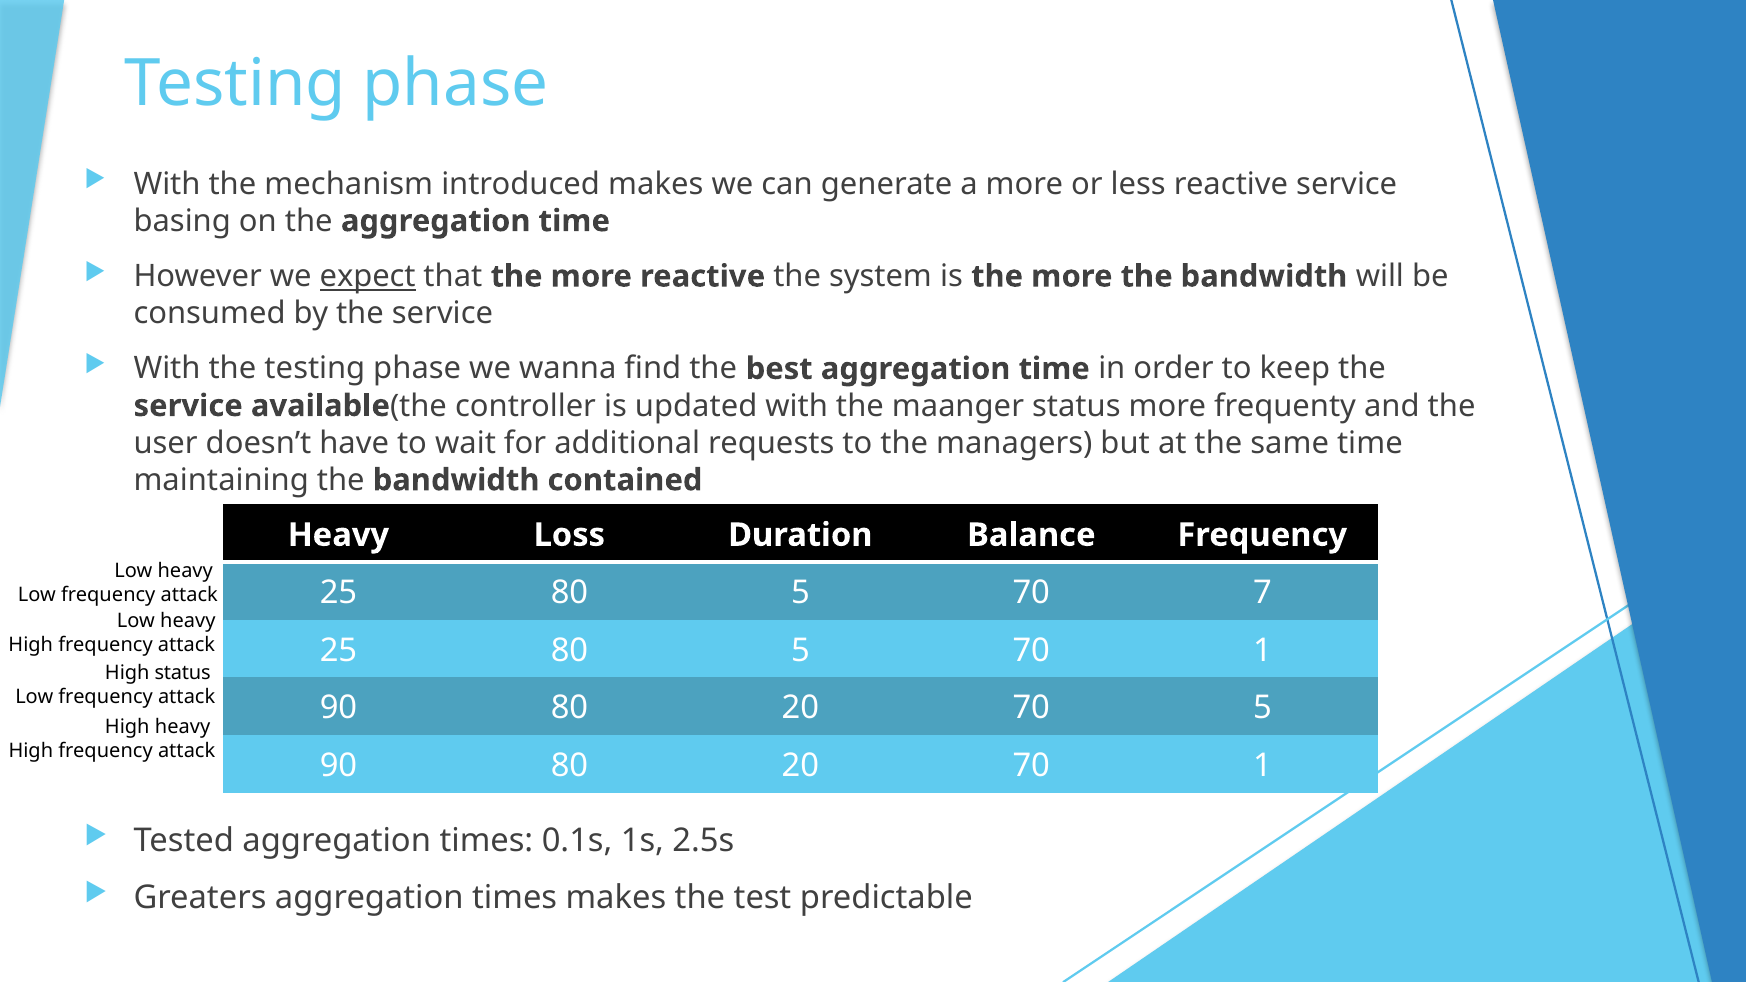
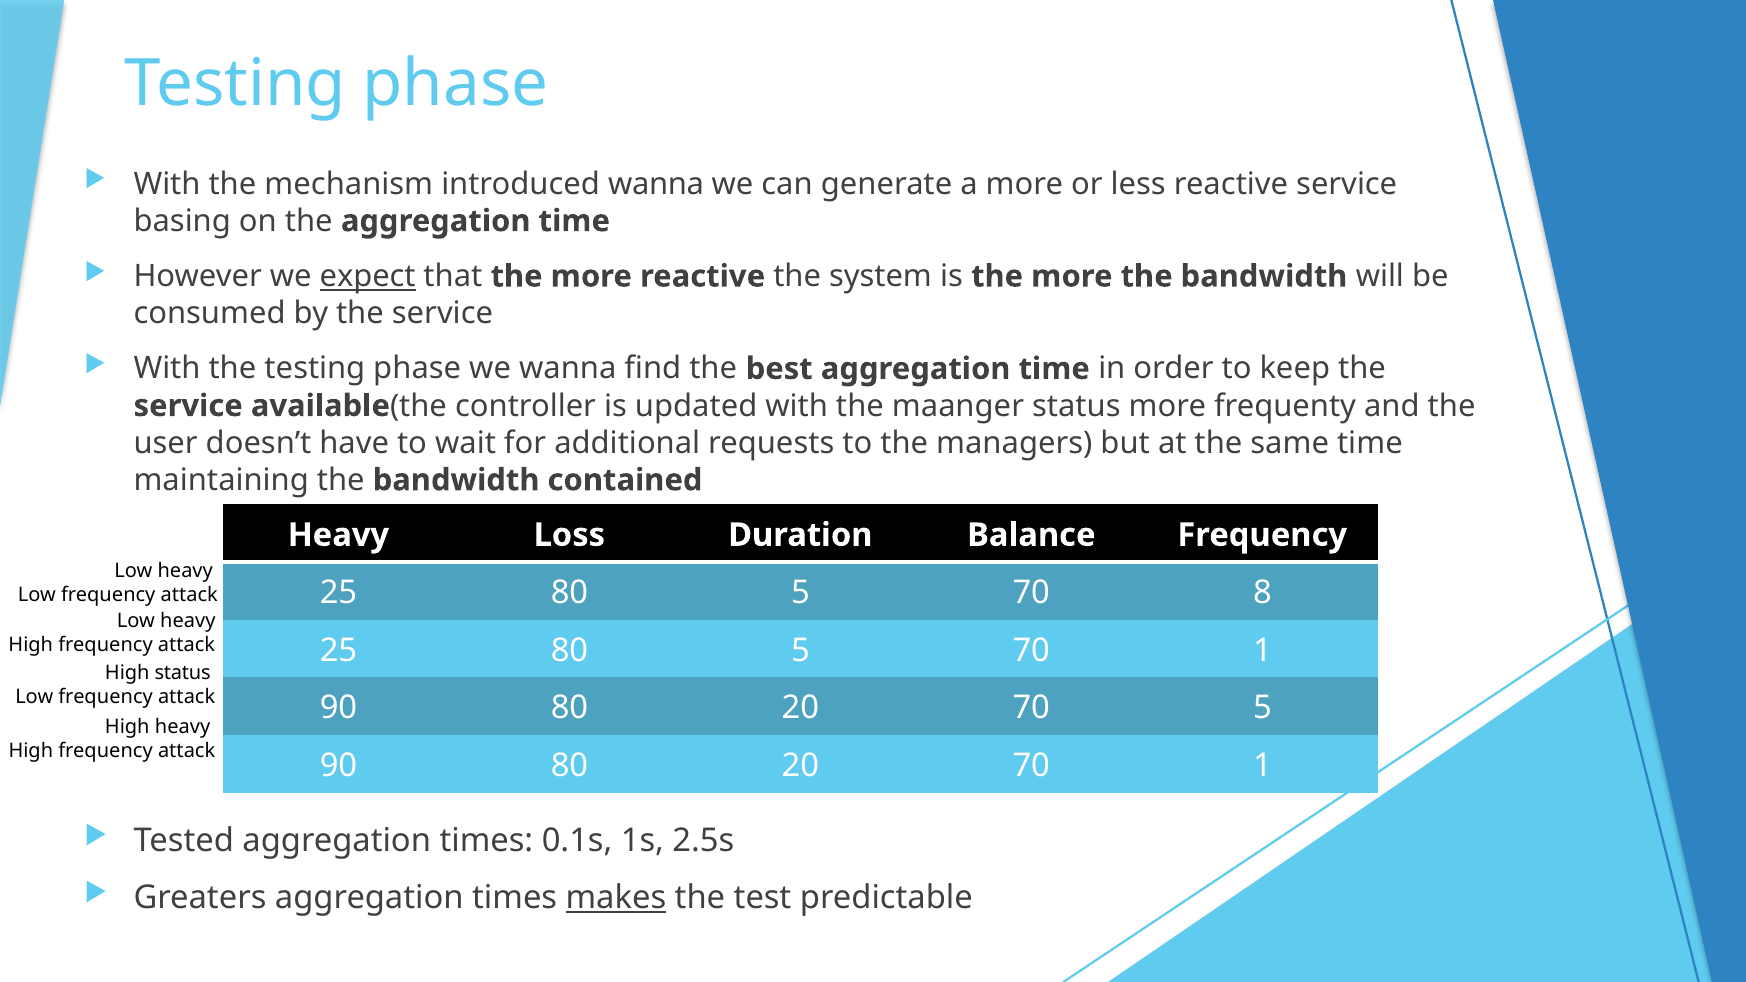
introduced makes: makes -> wanna
7: 7 -> 8
makes at (616, 898) underline: none -> present
